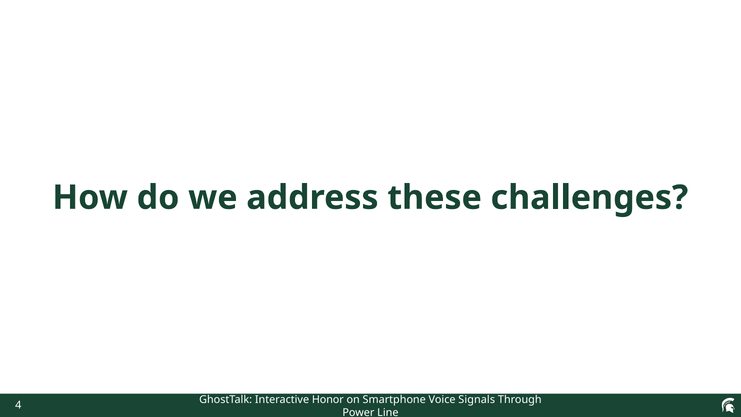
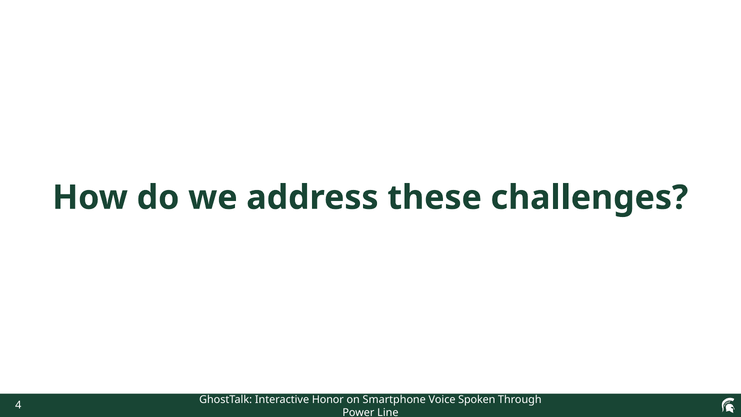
Signals: Signals -> Spoken
